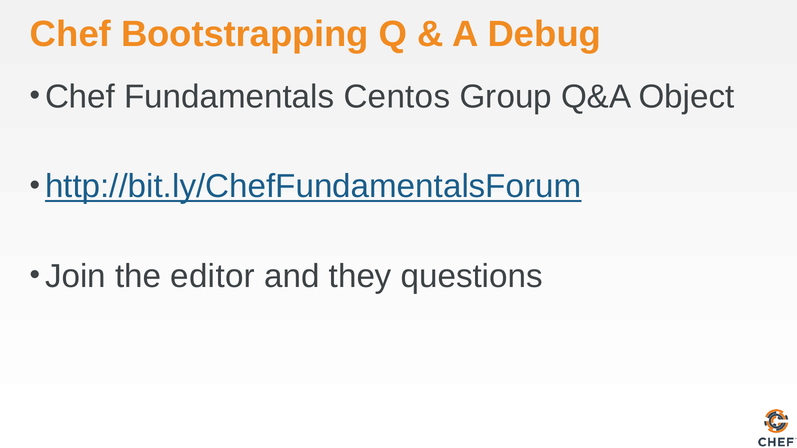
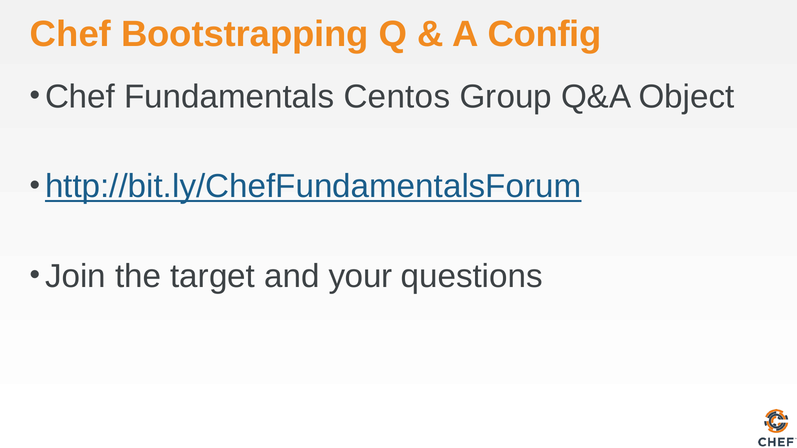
Debug: Debug -> Config
editor: editor -> target
they: they -> your
